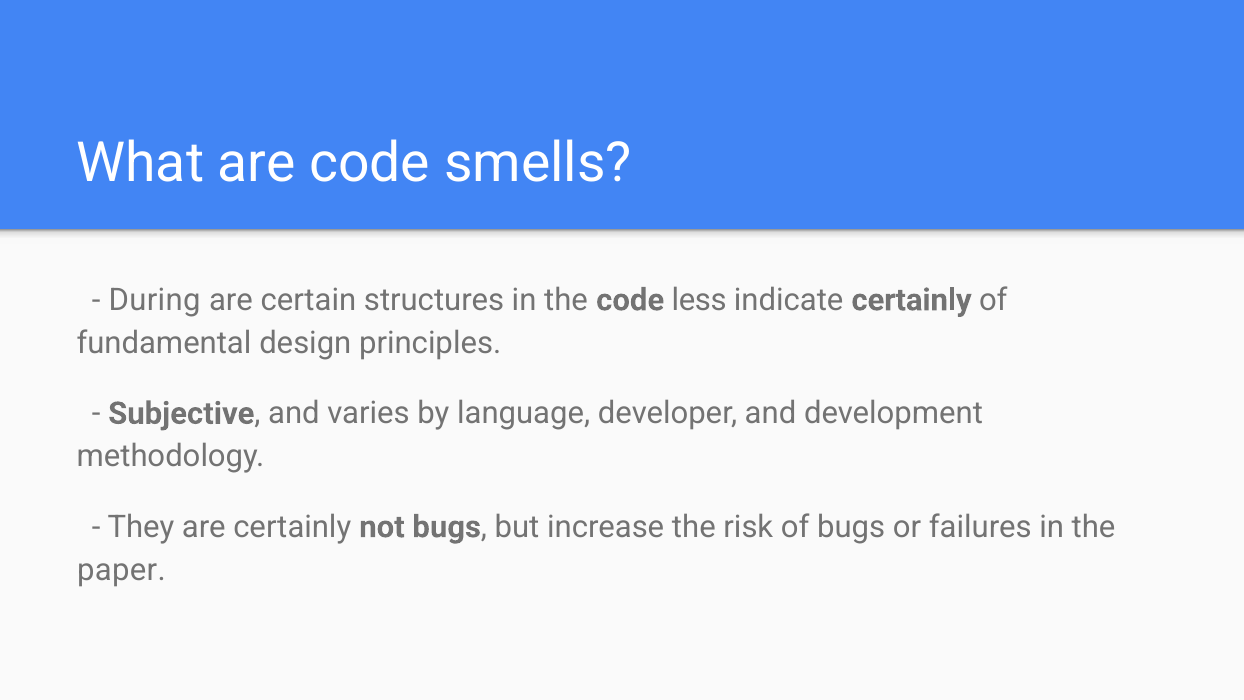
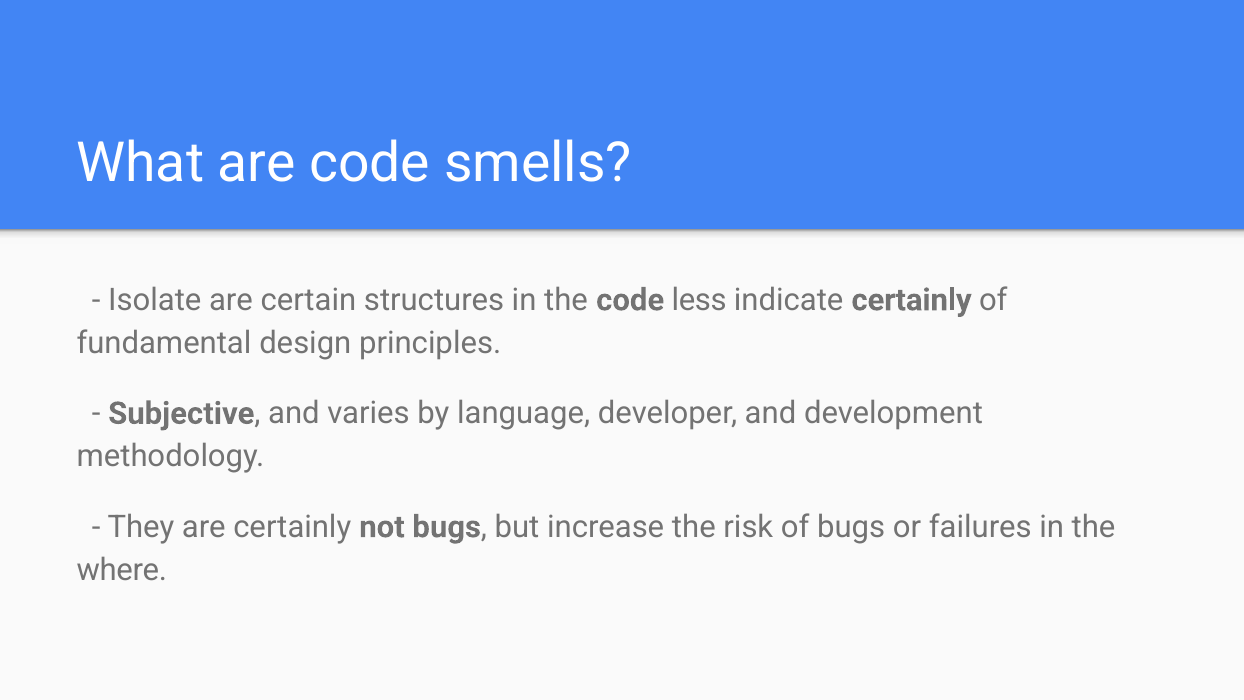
During: During -> Isolate
paper: paper -> where
